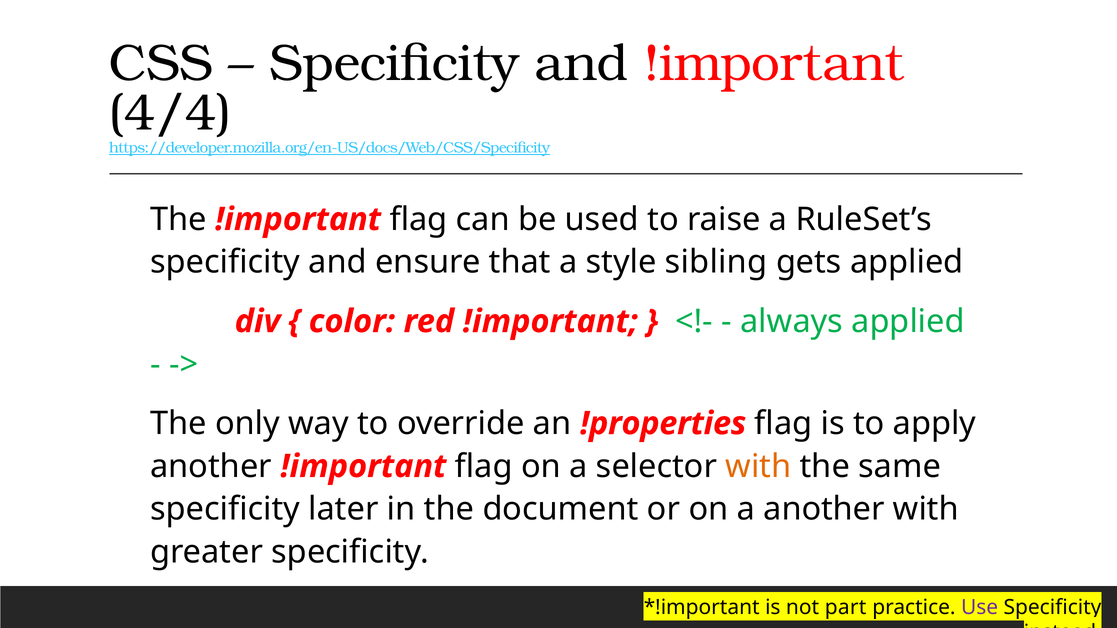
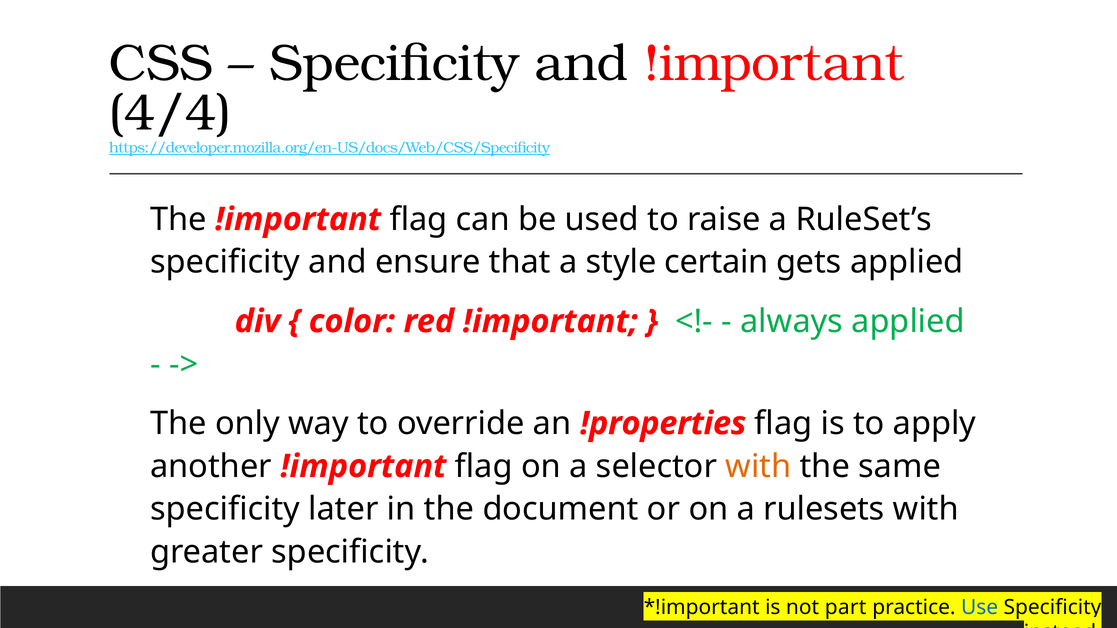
sibling: sibling -> certain
a another: another -> rulesets
Use colour: purple -> blue
